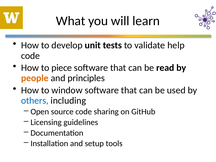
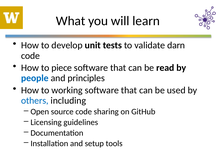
help: help -> darn
people colour: orange -> blue
window: window -> working
